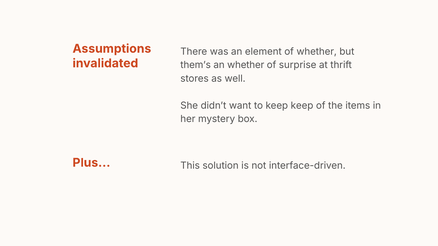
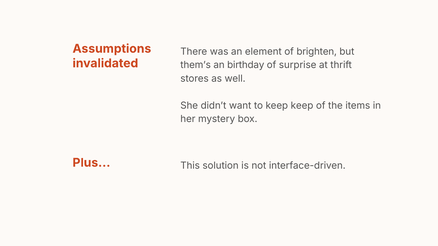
of whether: whether -> brighten
an whether: whether -> birthday
